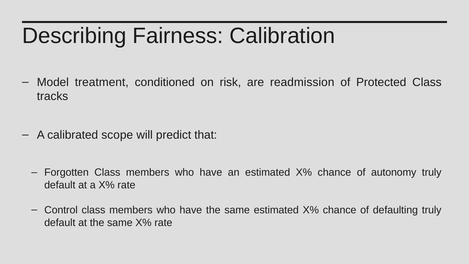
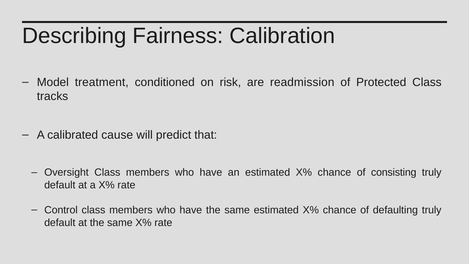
scope: scope -> cause
Forgotten: Forgotten -> Oversight
autonomy: autonomy -> consisting
